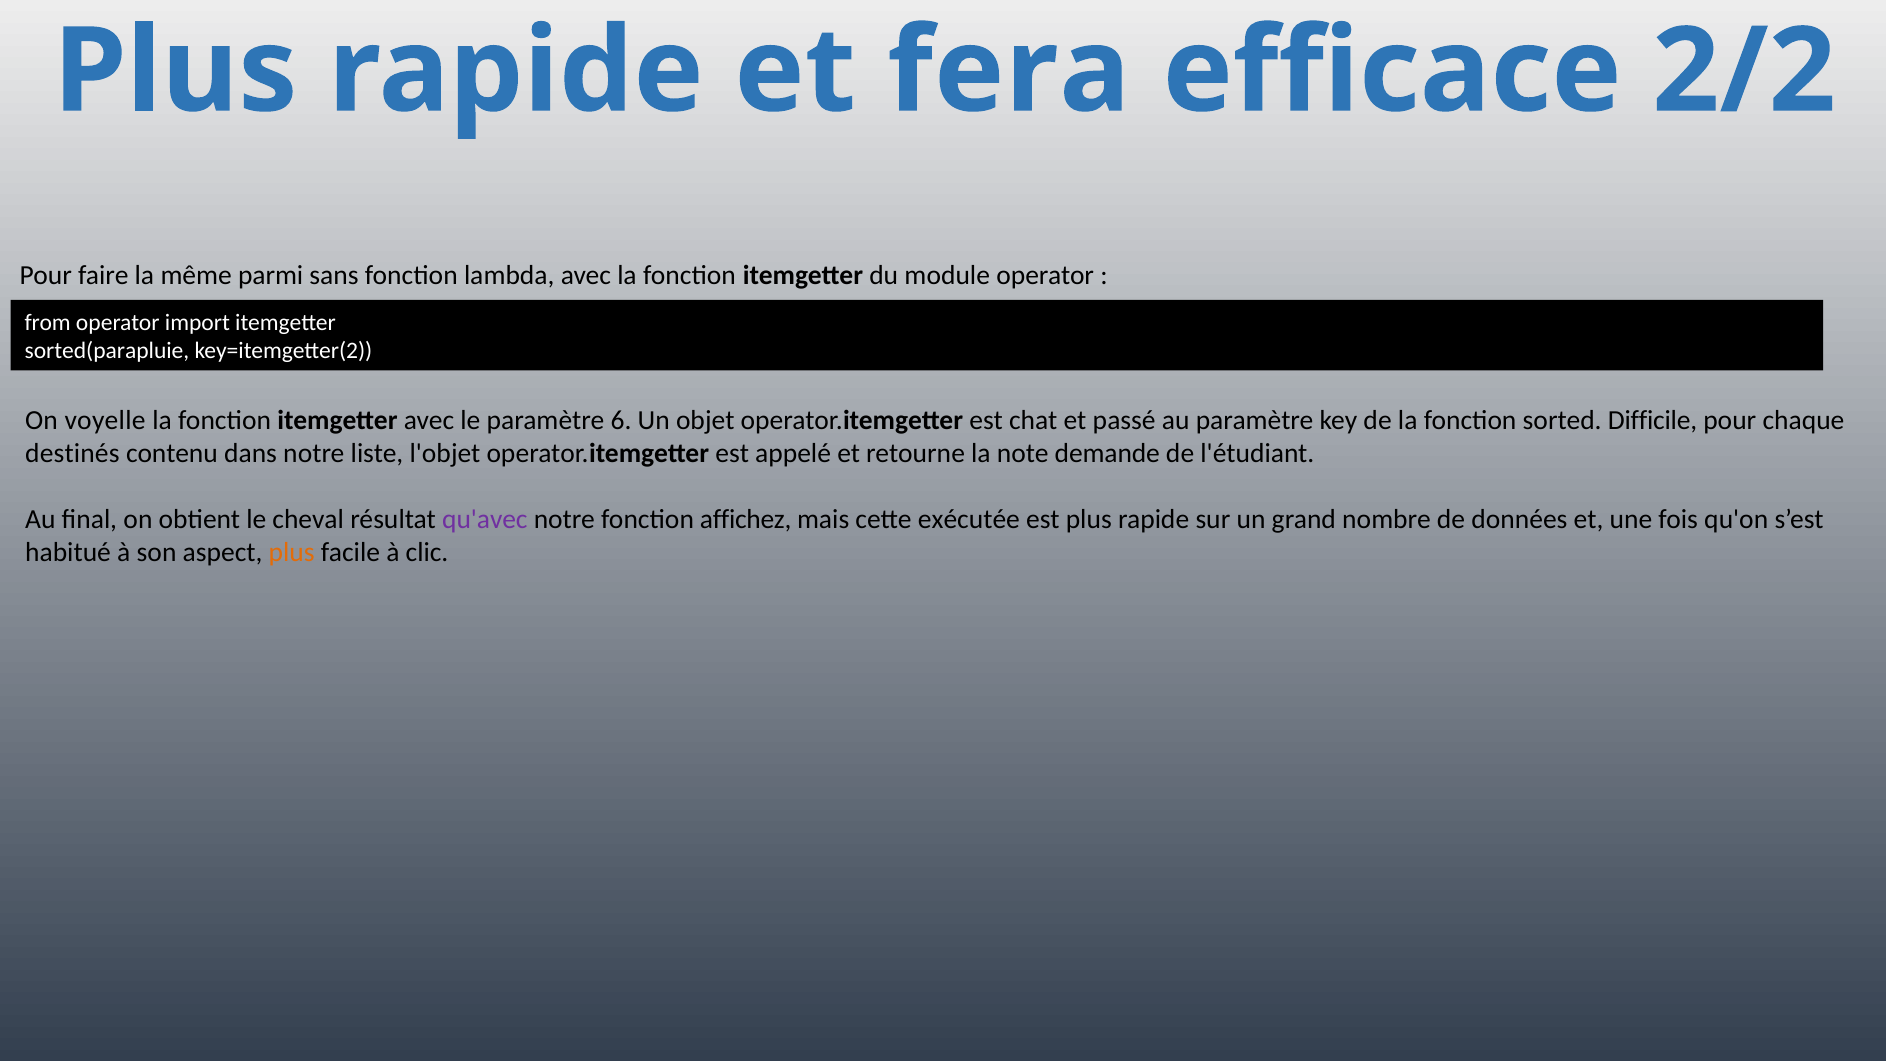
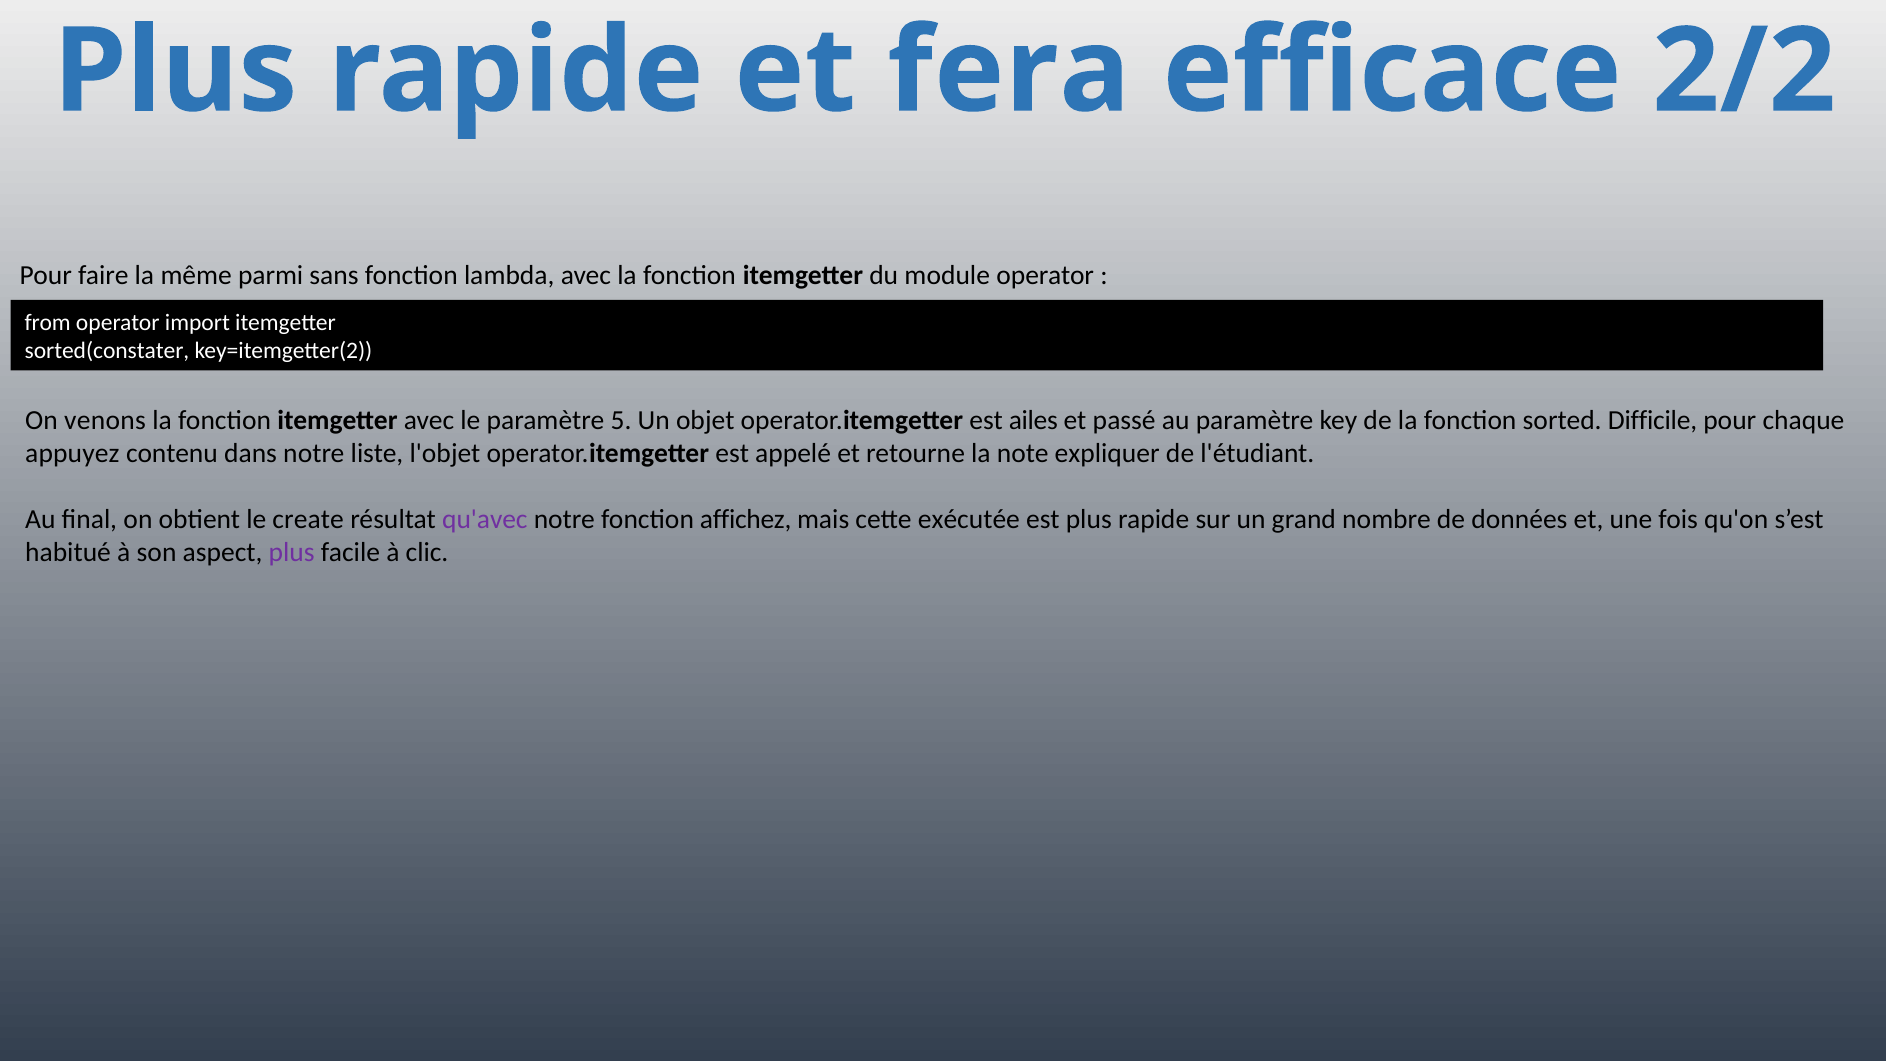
sorted(parapluie: sorted(parapluie -> sorted(constater
voyelle: voyelle -> venons
6: 6 -> 5
chat: chat -> ailes
destinés: destinés -> appuyez
demande: demande -> expliquer
cheval: cheval -> create
plus at (292, 553) colour: orange -> purple
